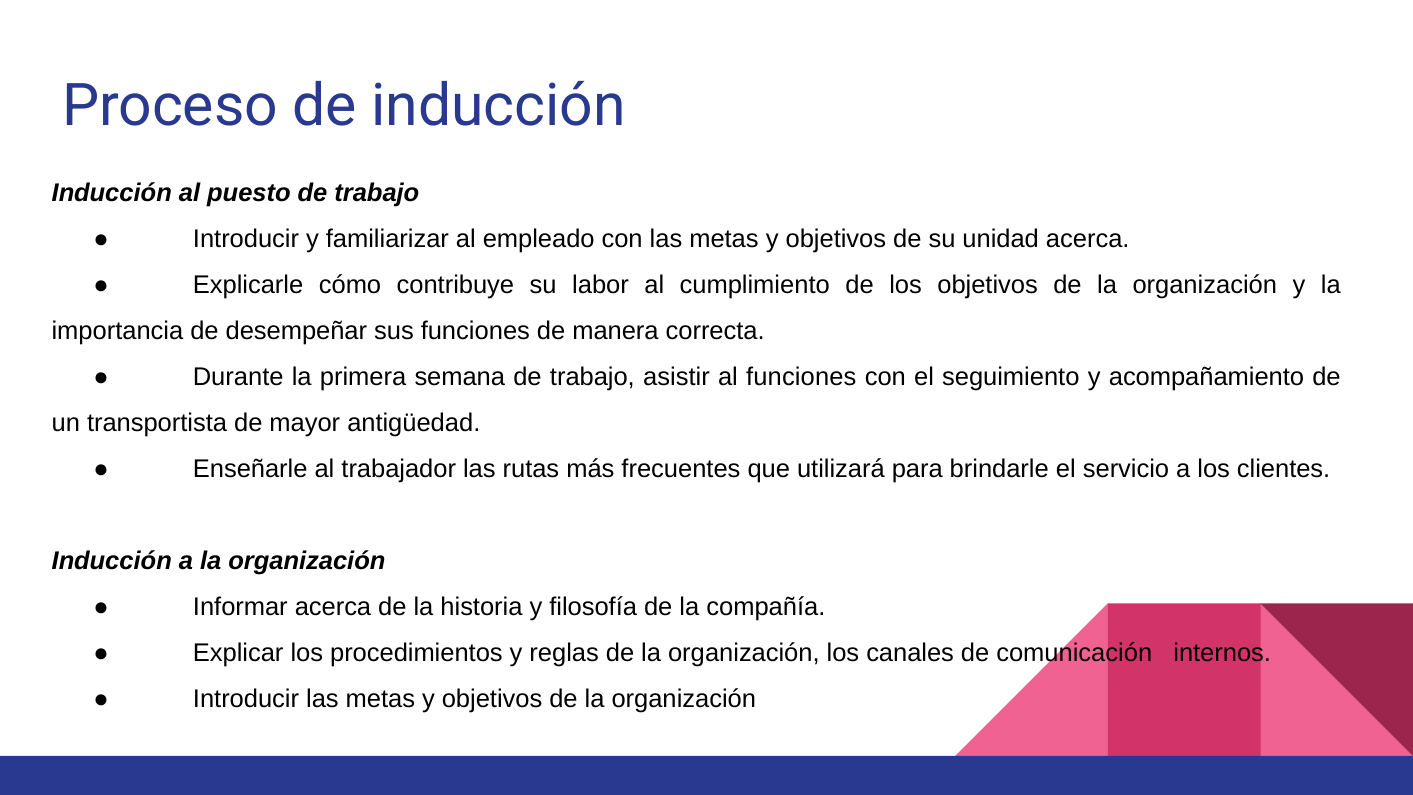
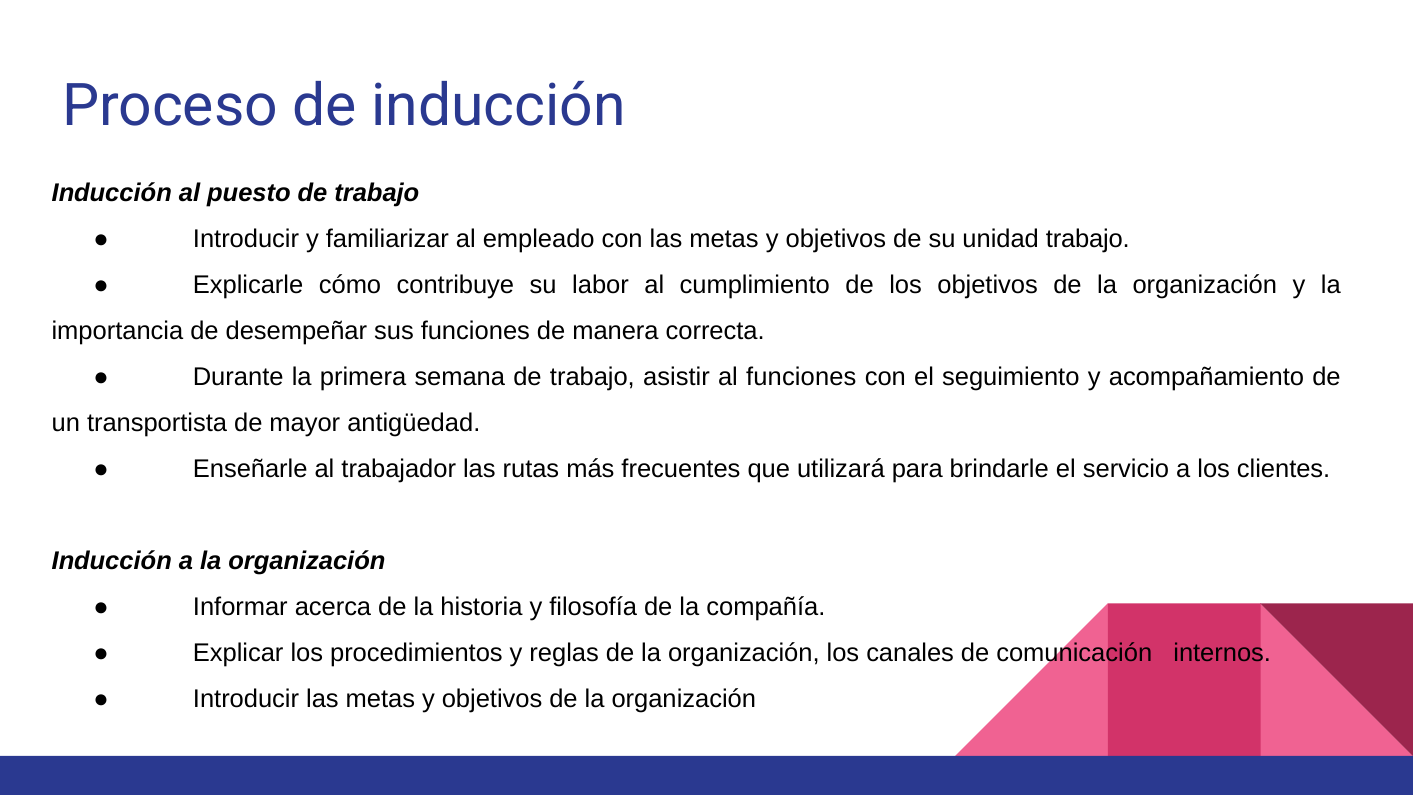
unidad acerca: acerca -> trabajo
